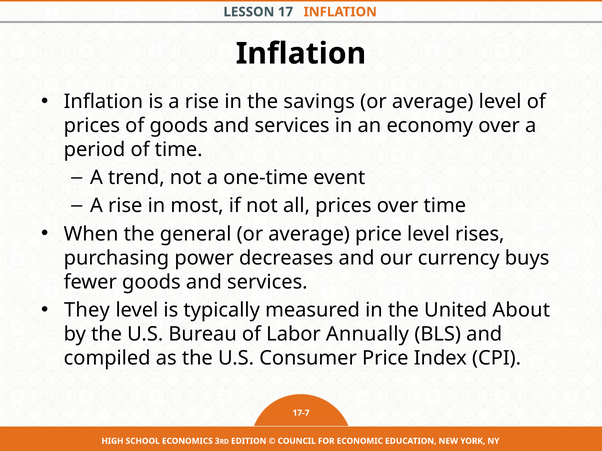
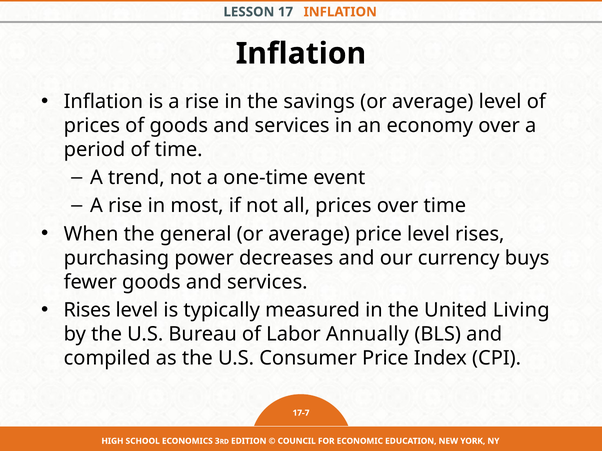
They at (87, 310): They -> Rises
About: About -> Living
